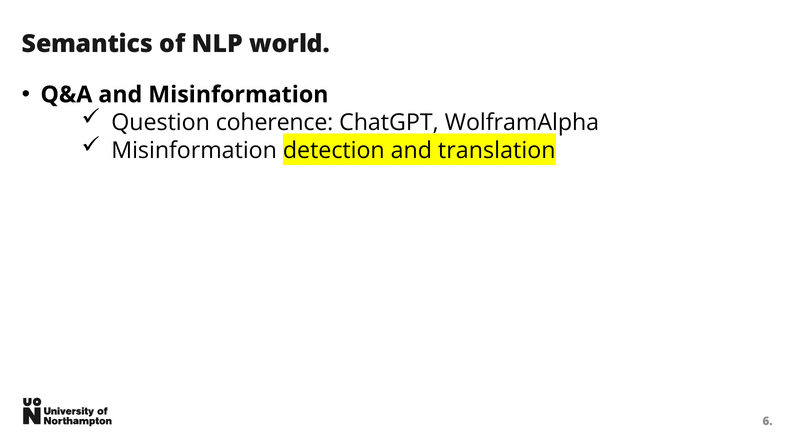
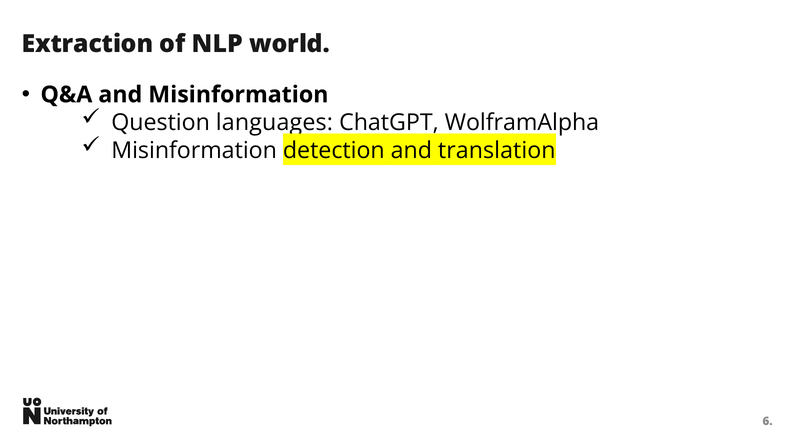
Semantics: Semantics -> Extraction
coherence: coherence -> languages
